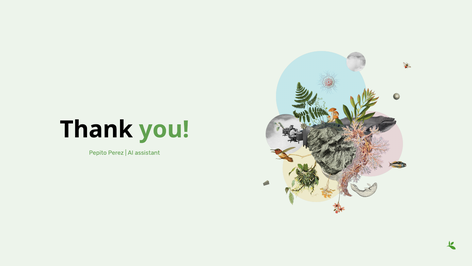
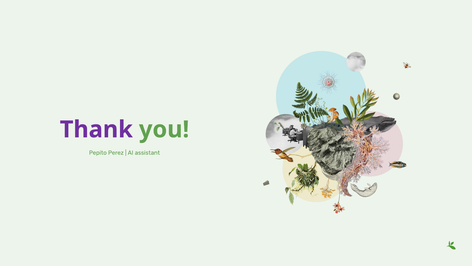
Thank colour: black -> purple
